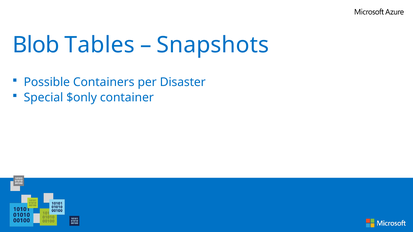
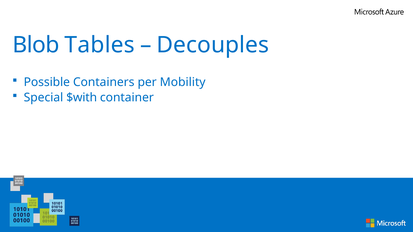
Snapshots: Snapshots -> Decouples
Disaster: Disaster -> Mobility
$only: $only -> $with
